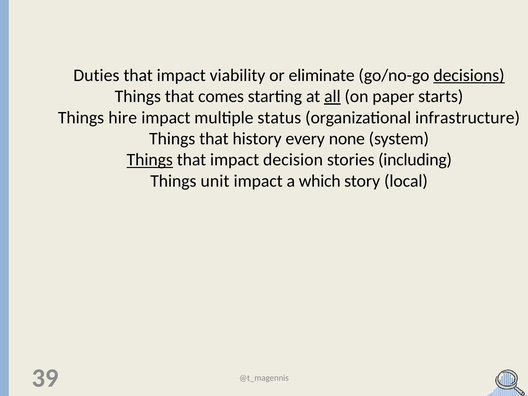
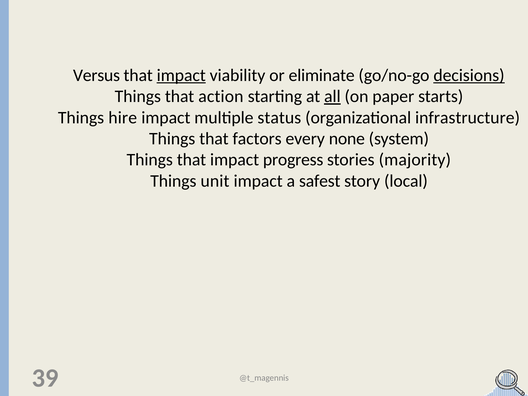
Duties: Duties -> Versus
impact at (181, 75) underline: none -> present
comes: comes -> action
history: history -> factors
Things at (150, 160) underline: present -> none
decision: decision -> progress
including: including -> majority
which: which -> safest
